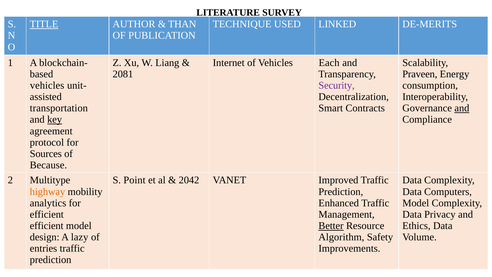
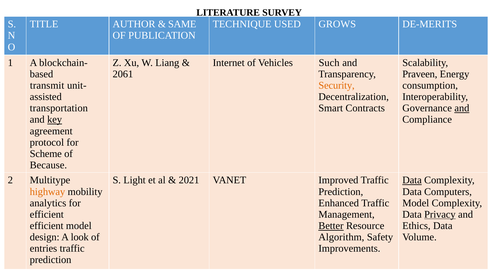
TITLE underline: present -> none
THAN: THAN -> SAME
LINKED: LINKED -> GROWS
Each: Each -> Such
2081: 2081 -> 2061
vehicles at (47, 85): vehicles -> transmit
Security colour: purple -> orange
Sources: Sources -> Scheme
Point: Point -> Light
2042: 2042 -> 2021
Data at (412, 180) underline: none -> present
Privacy underline: none -> present
lazy: lazy -> look
